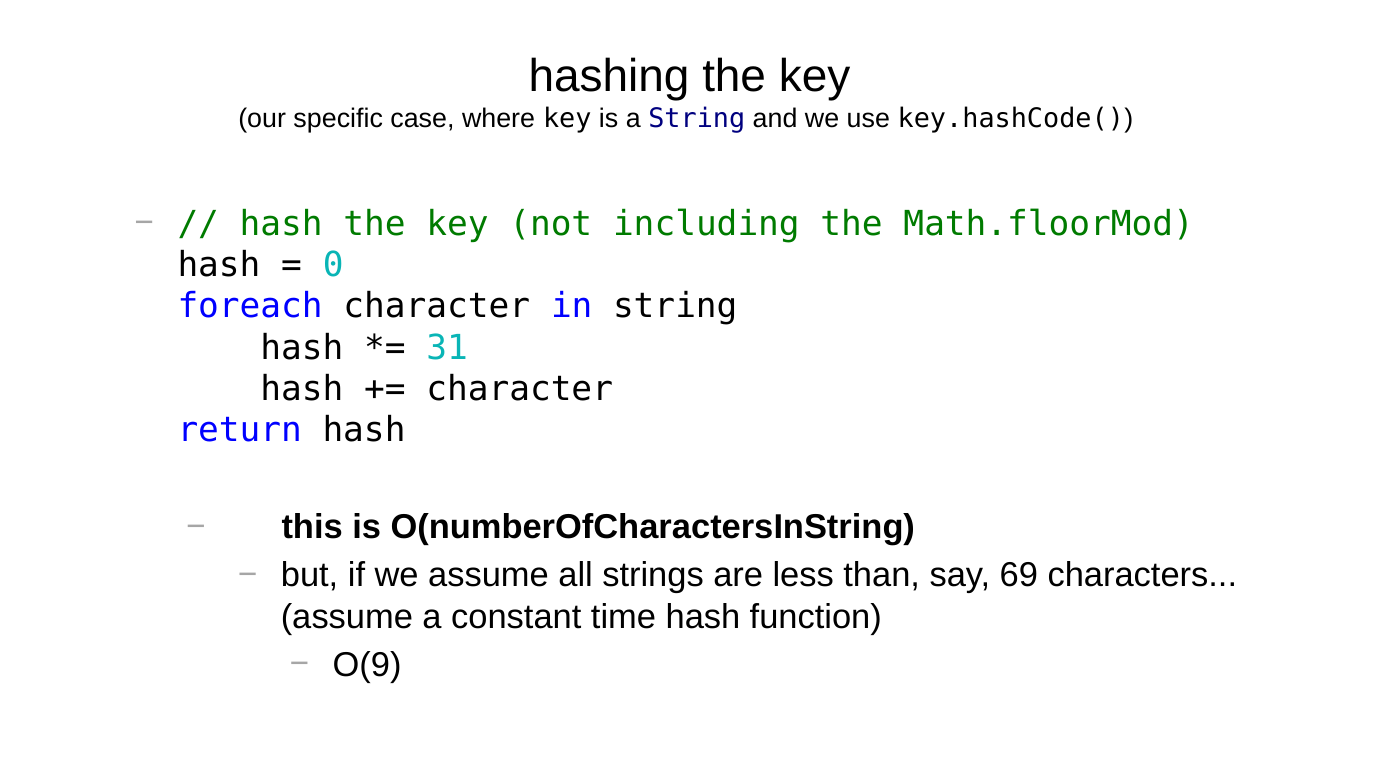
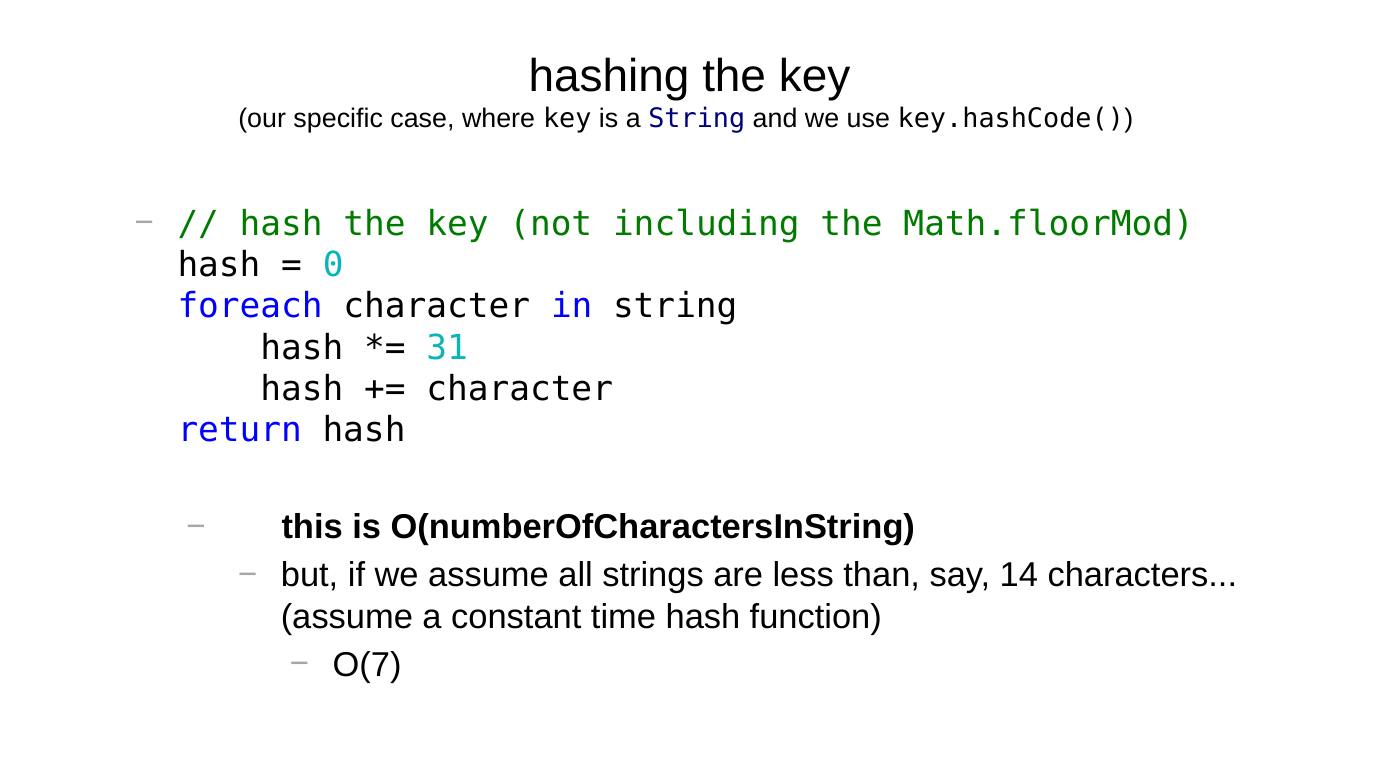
69: 69 -> 14
O(9: O(9 -> O(7
